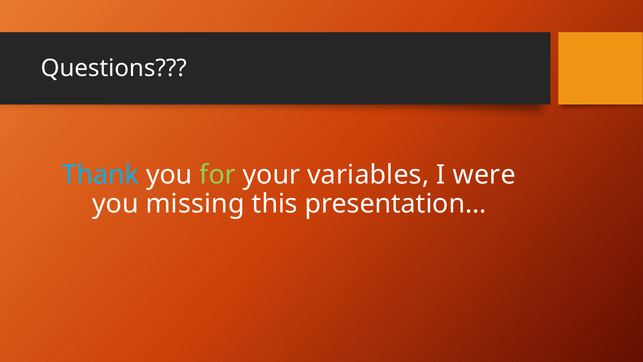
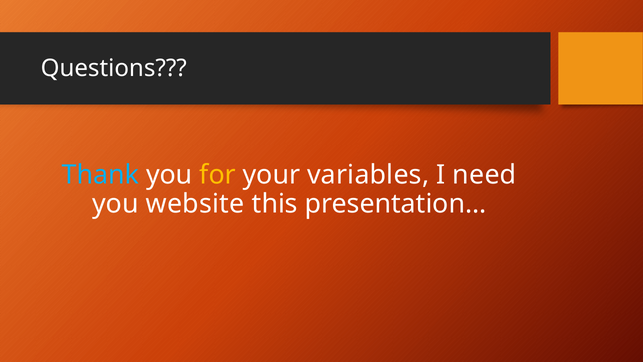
for colour: light green -> yellow
were: were -> need
missing: missing -> website
